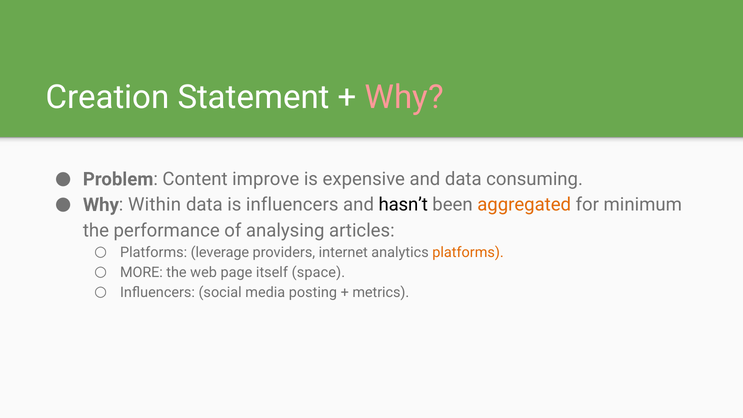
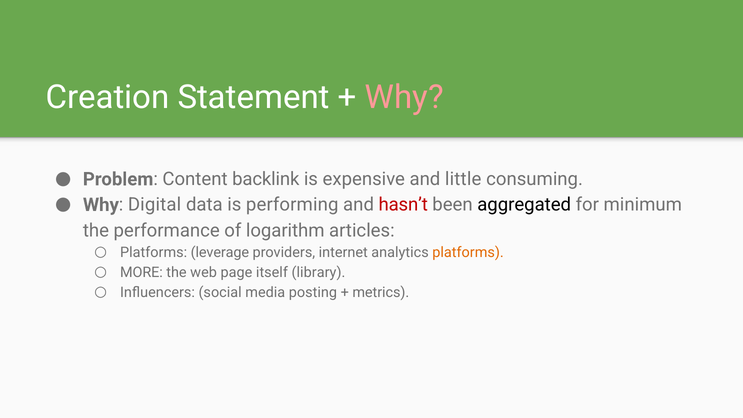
improve: improve -> backlink
and data: data -> little
Within: Within -> Digital
is influencers: influencers -> performing
hasn’t colour: black -> red
aggregated colour: orange -> black
analysing: analysing -> logarithm
space: space -> library
